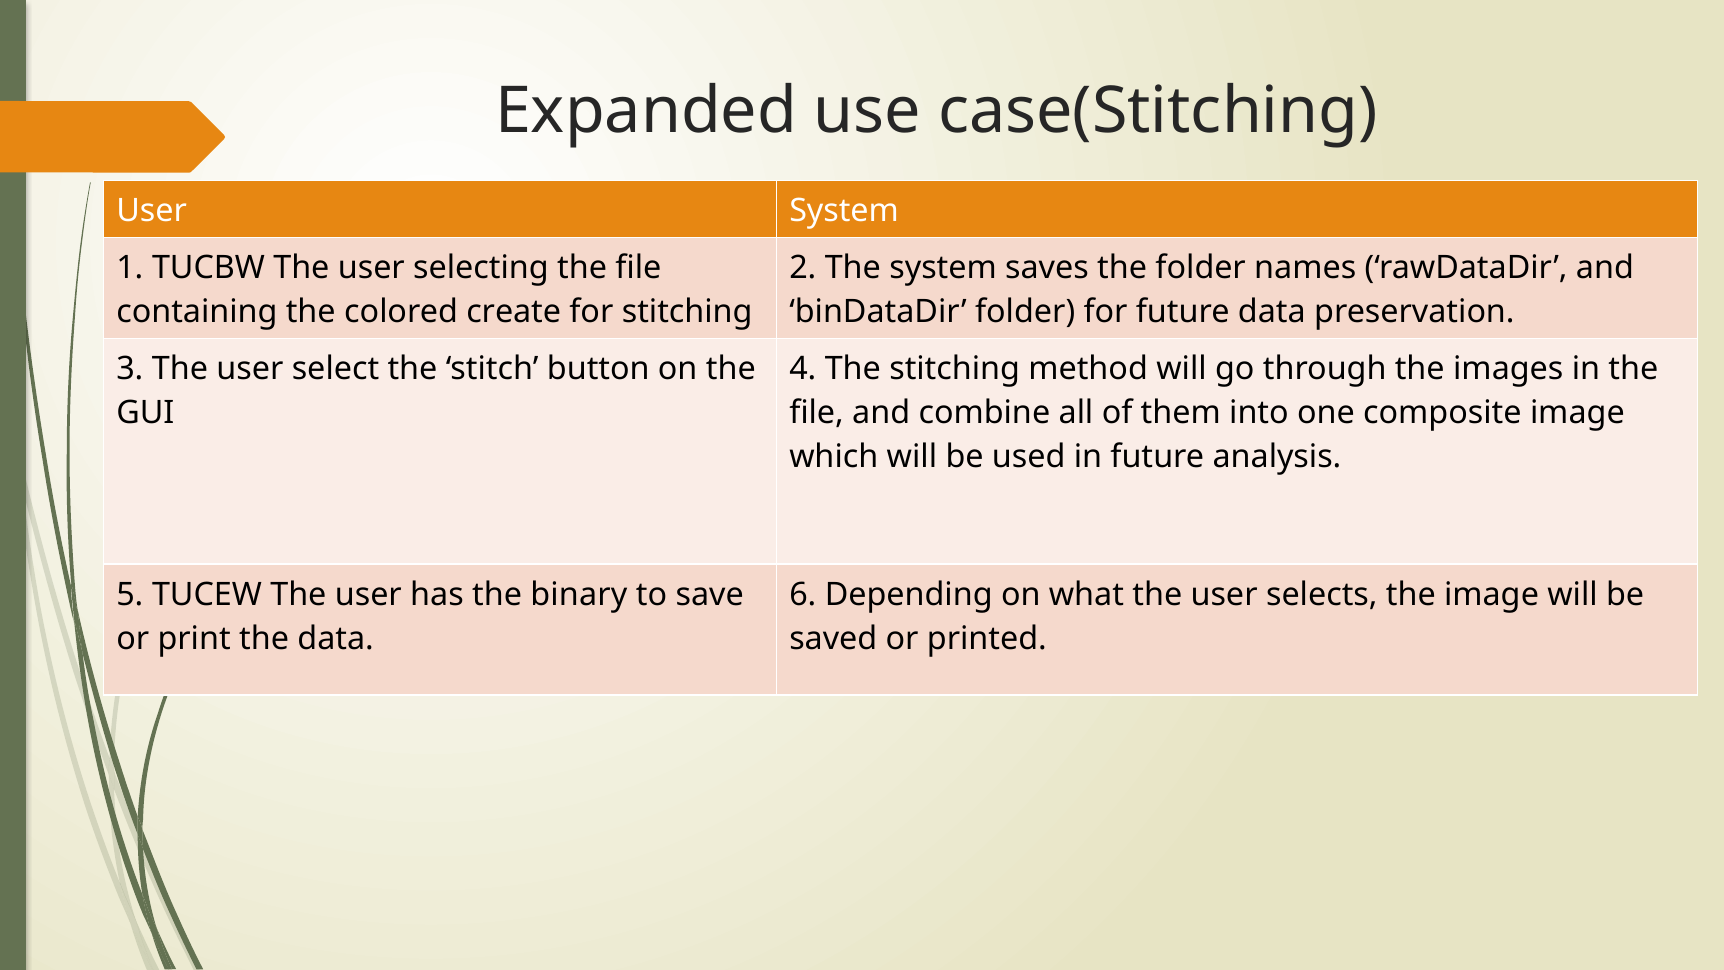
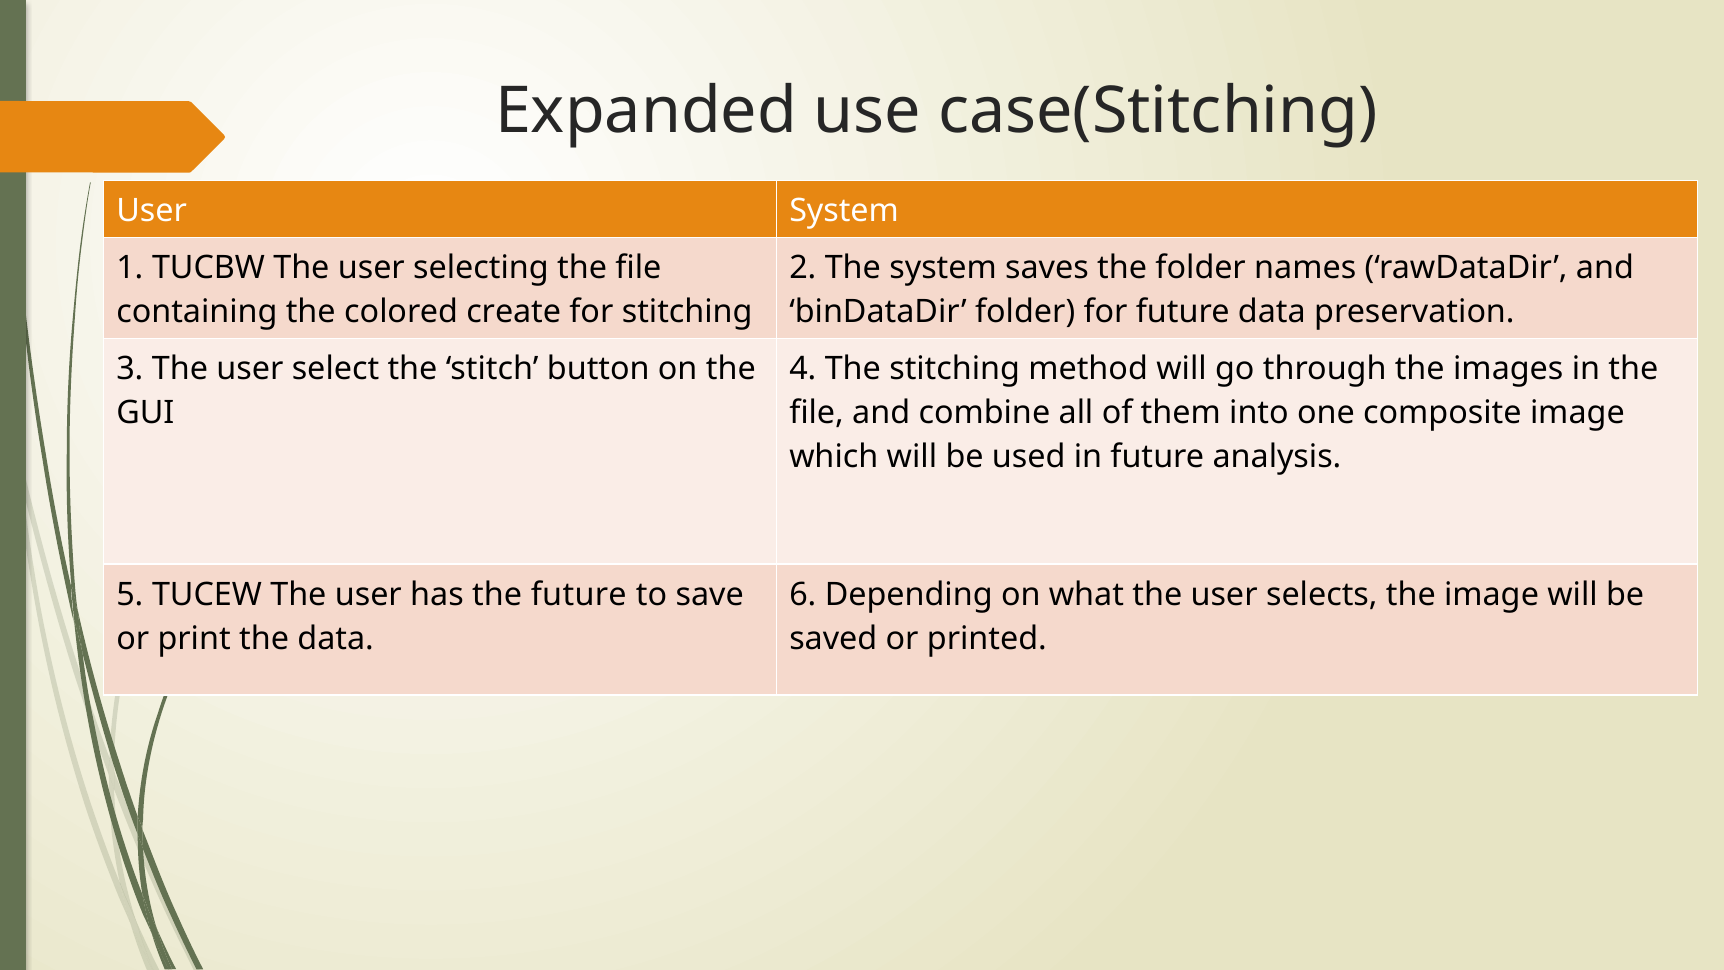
the binary: binary -> future
